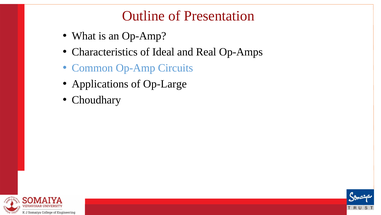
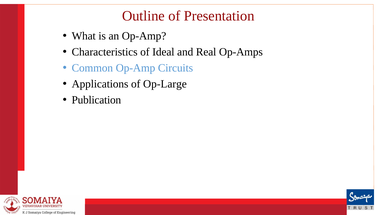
Choudhary: Choudhary -> Publication
